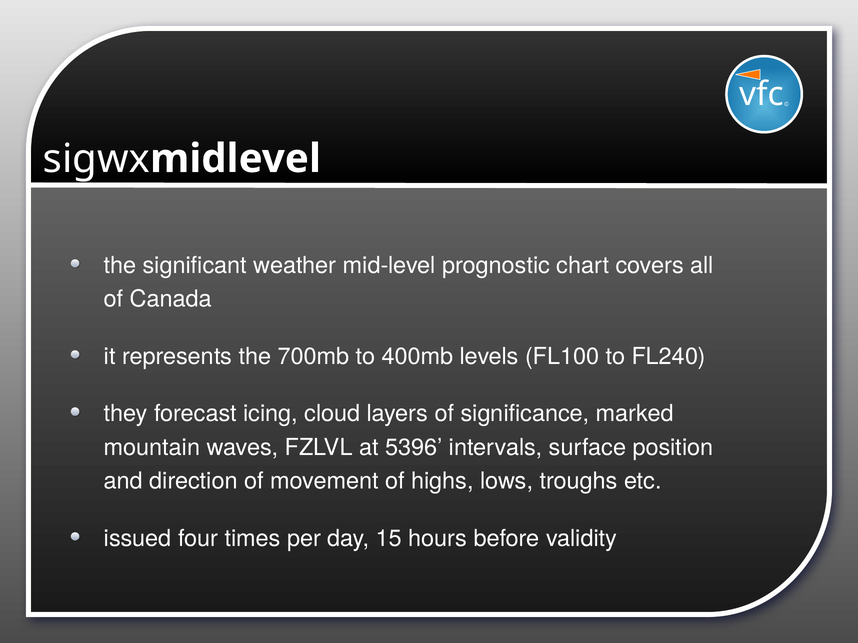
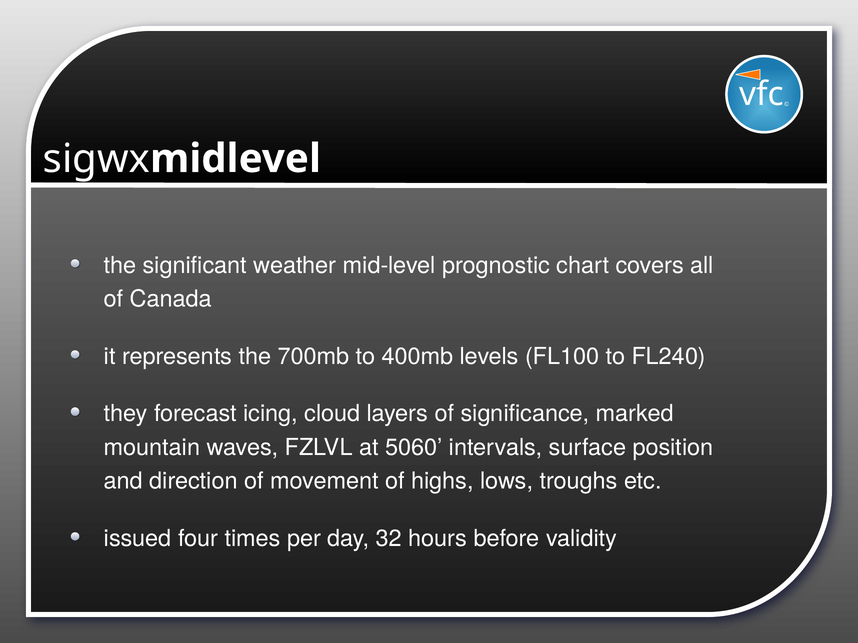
5396: 5396 -> 5060
15: 15 -> 32
